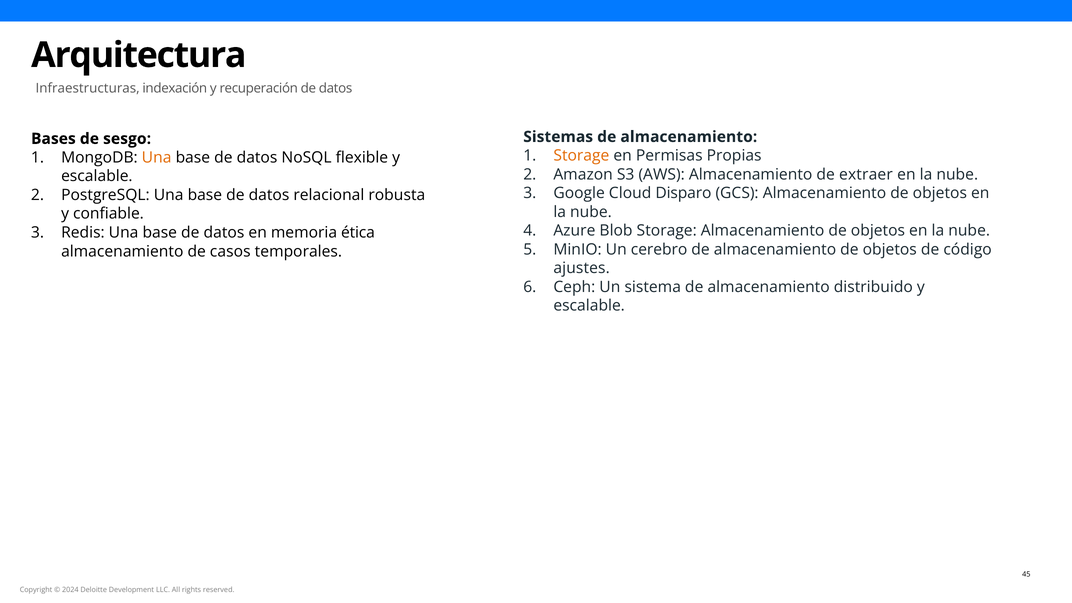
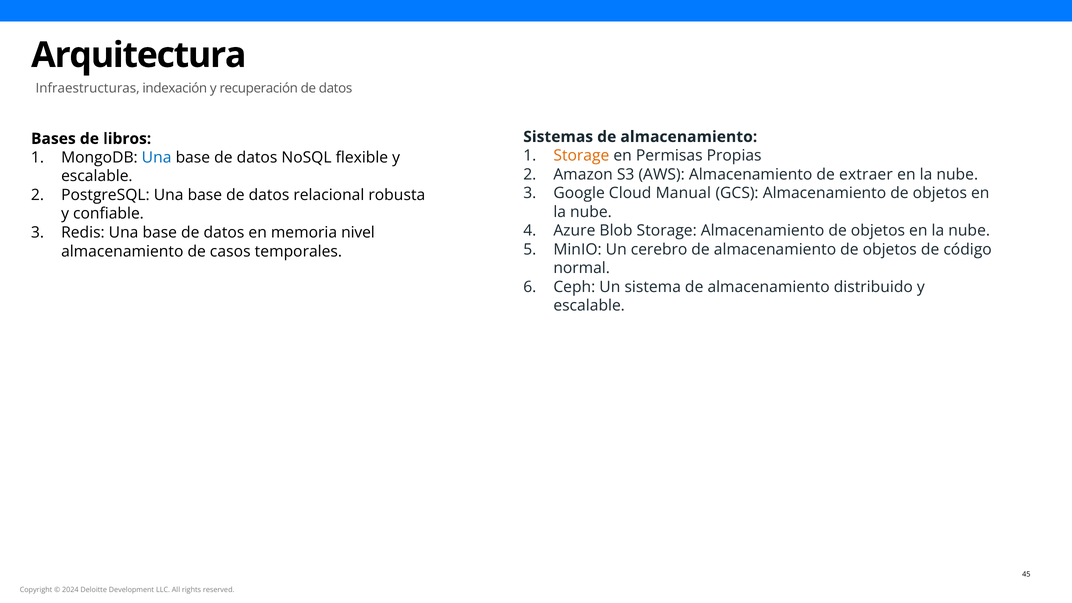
sesgo: sesgo -> libros
Una at (157, 158) colour: orange -> blue
Disparo: Disparo -> Manual
ética: ética -> nivel
ajustes: ajustes -> normal
